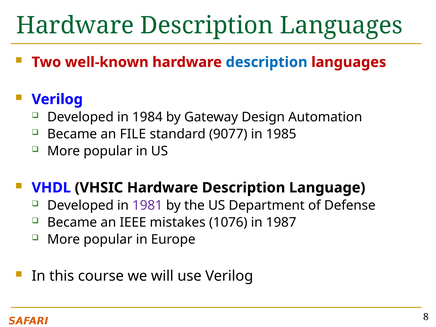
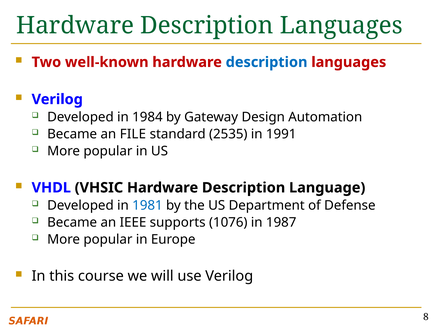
9077: 9077 -> 2535
1985: 1985 -> 1991
1981 colour: purple -> blue
mistakes: mistakes -> supports
